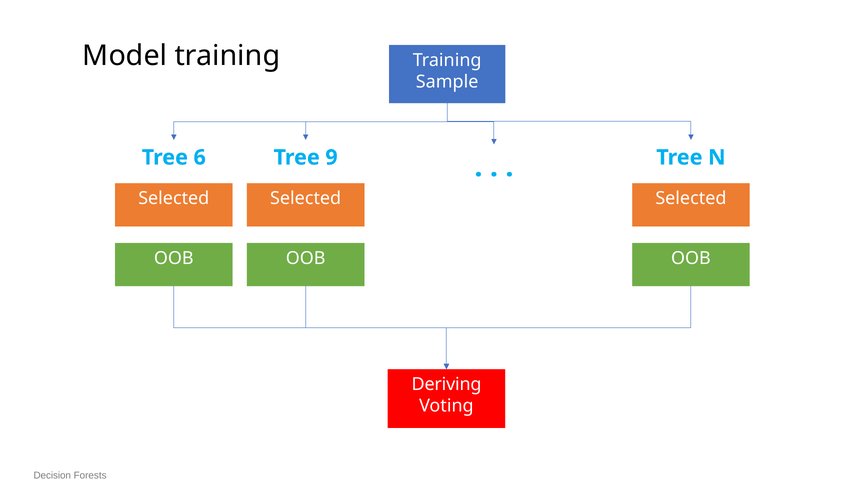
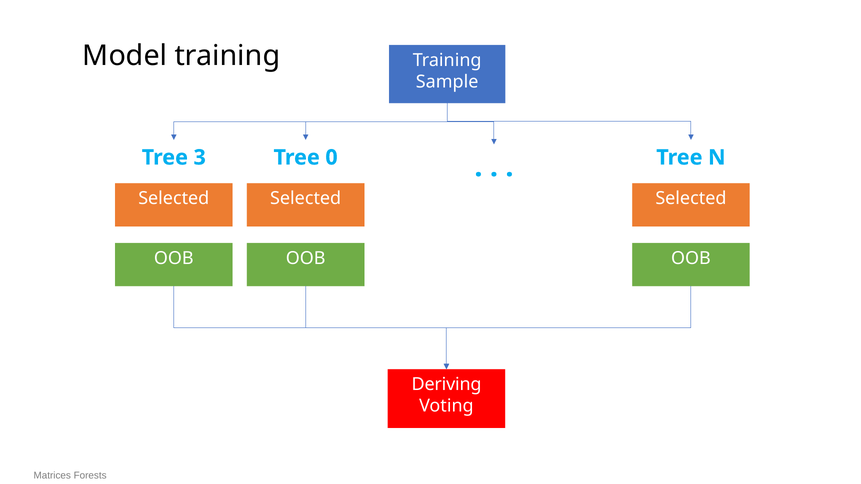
6: 6 -> 3
9: 9 -> 0
Decision: Decision -> Matrices
